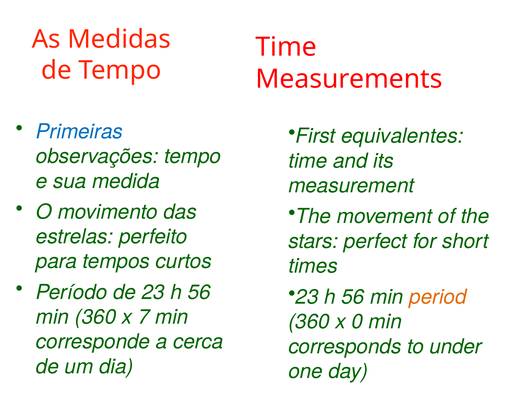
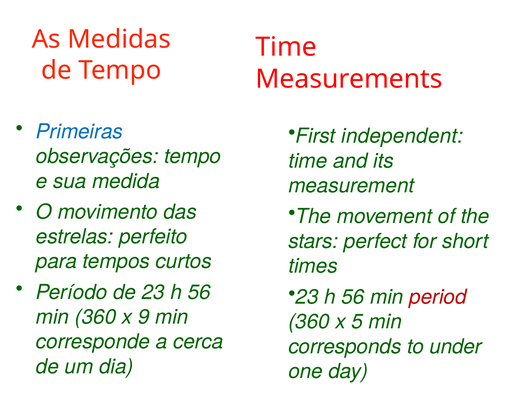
equivalentes: equivalentes -> independent
period colour: orange -> red
7: 7 -> 9
0: 0 -> 5
